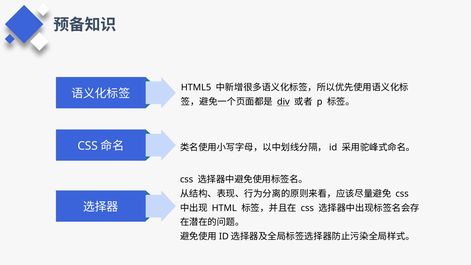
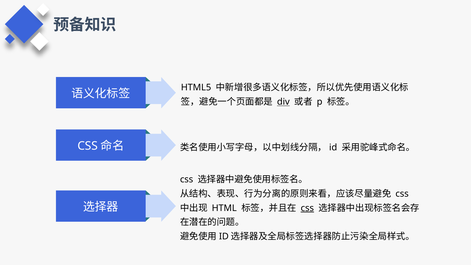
css at (307, 208) underline: none -> present
